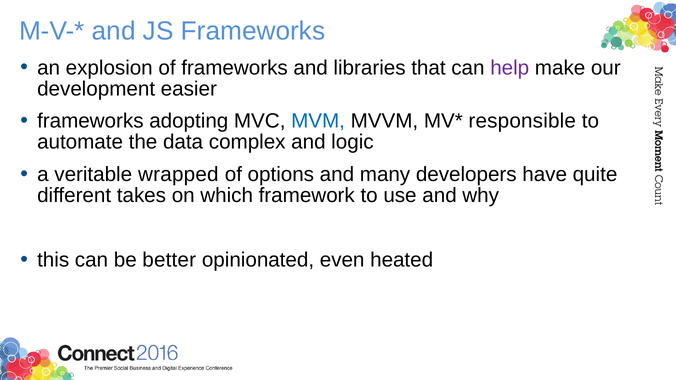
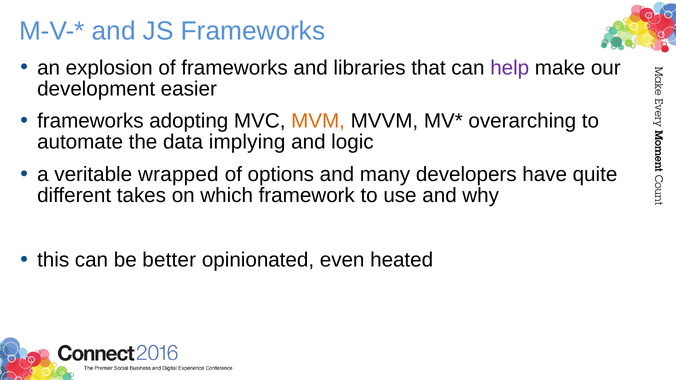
MVM colour: blue -> orange
responsible: responsible -> overarching
complex: complex -> implying
